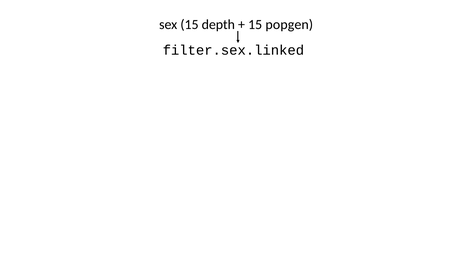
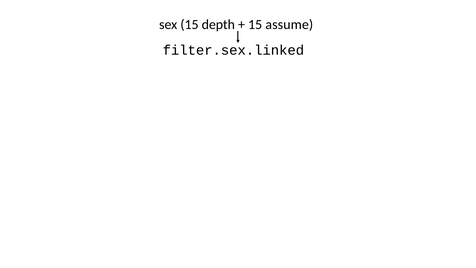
popgen: popgen -> assume
